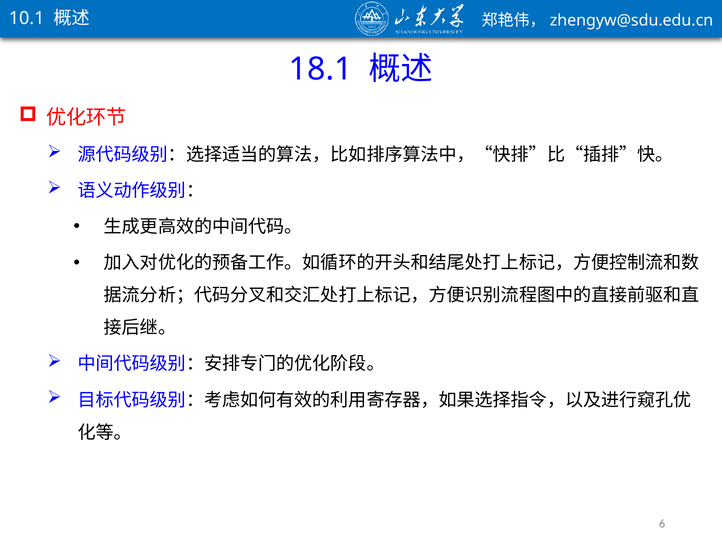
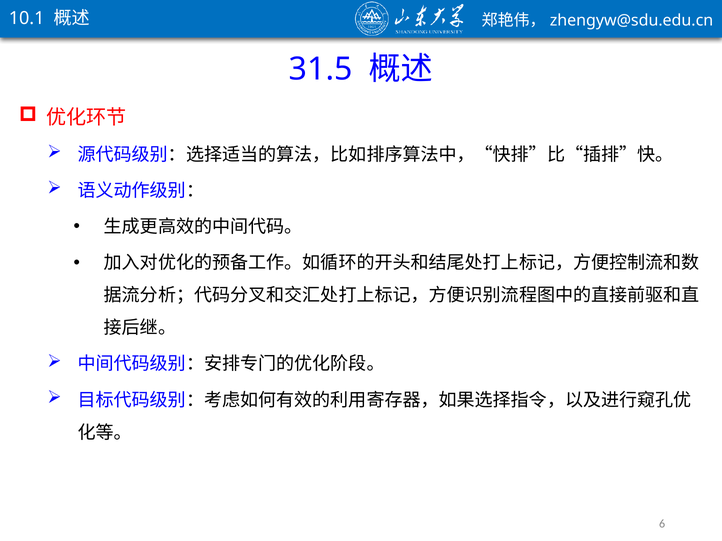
18.1: 18.1 -> 31.5
